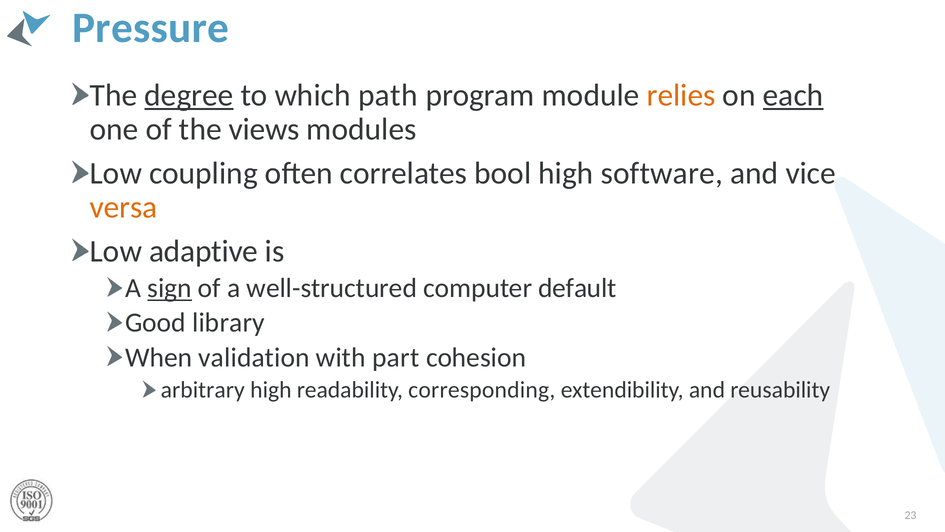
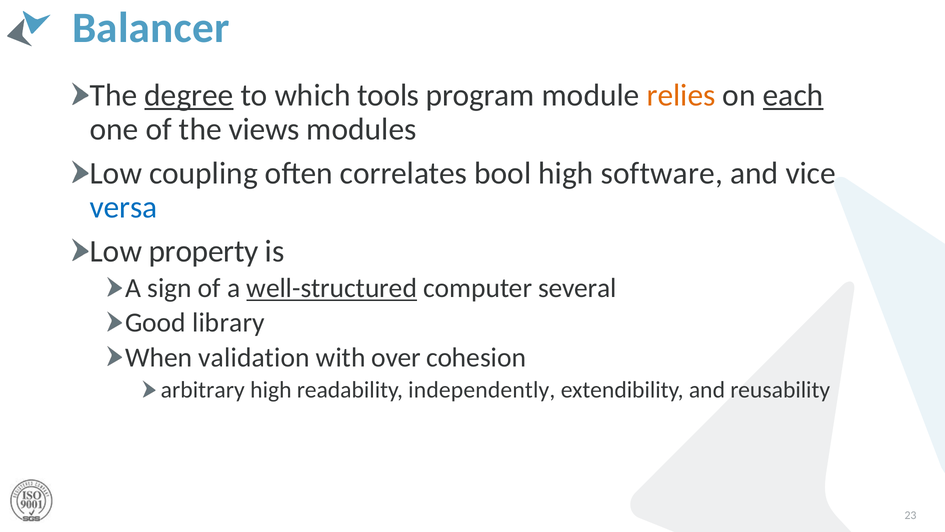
Pressure: Pressure -> Balancer
path: path -> tools
versa colour: orange -> blue
adaptive: adaptive -> property
sign underline: present -> none
well-structured underline: none -> present
default: default -> several
part: part -> over
corresponding: corresponding -> independently
